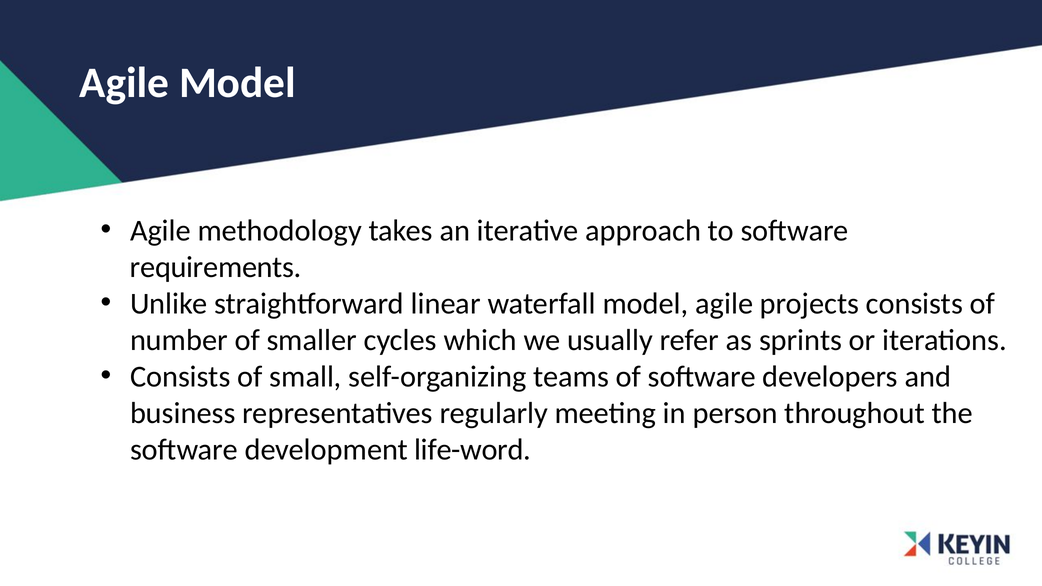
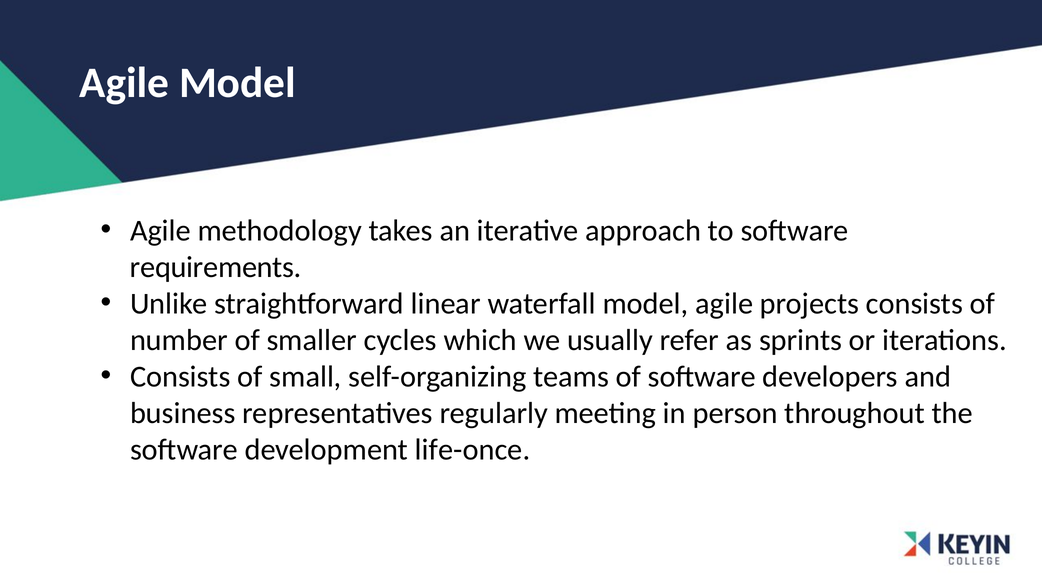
life-word: life-word -> life-once
